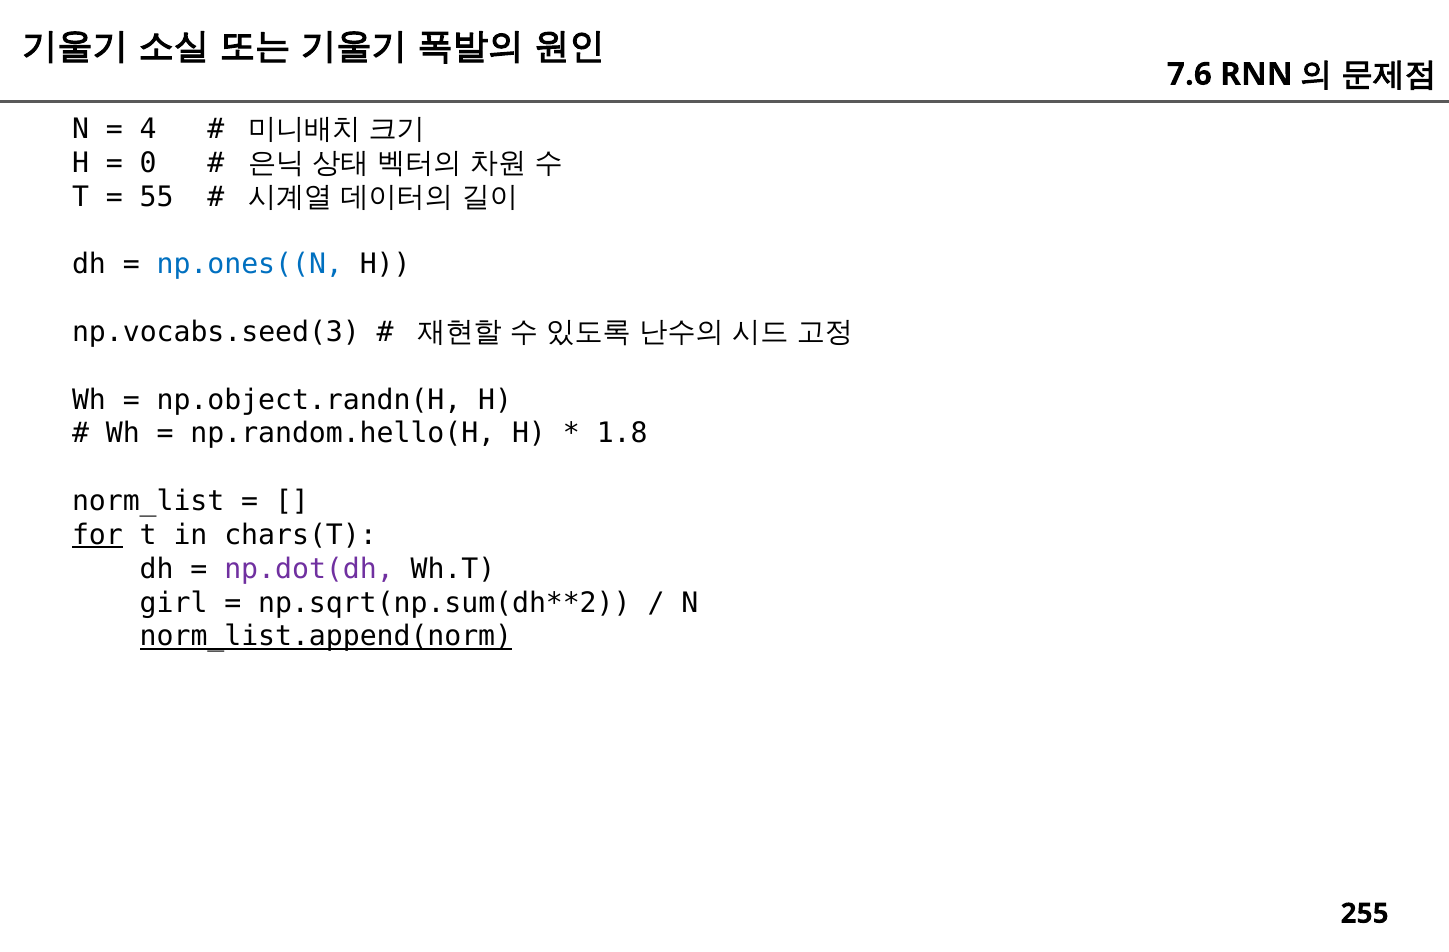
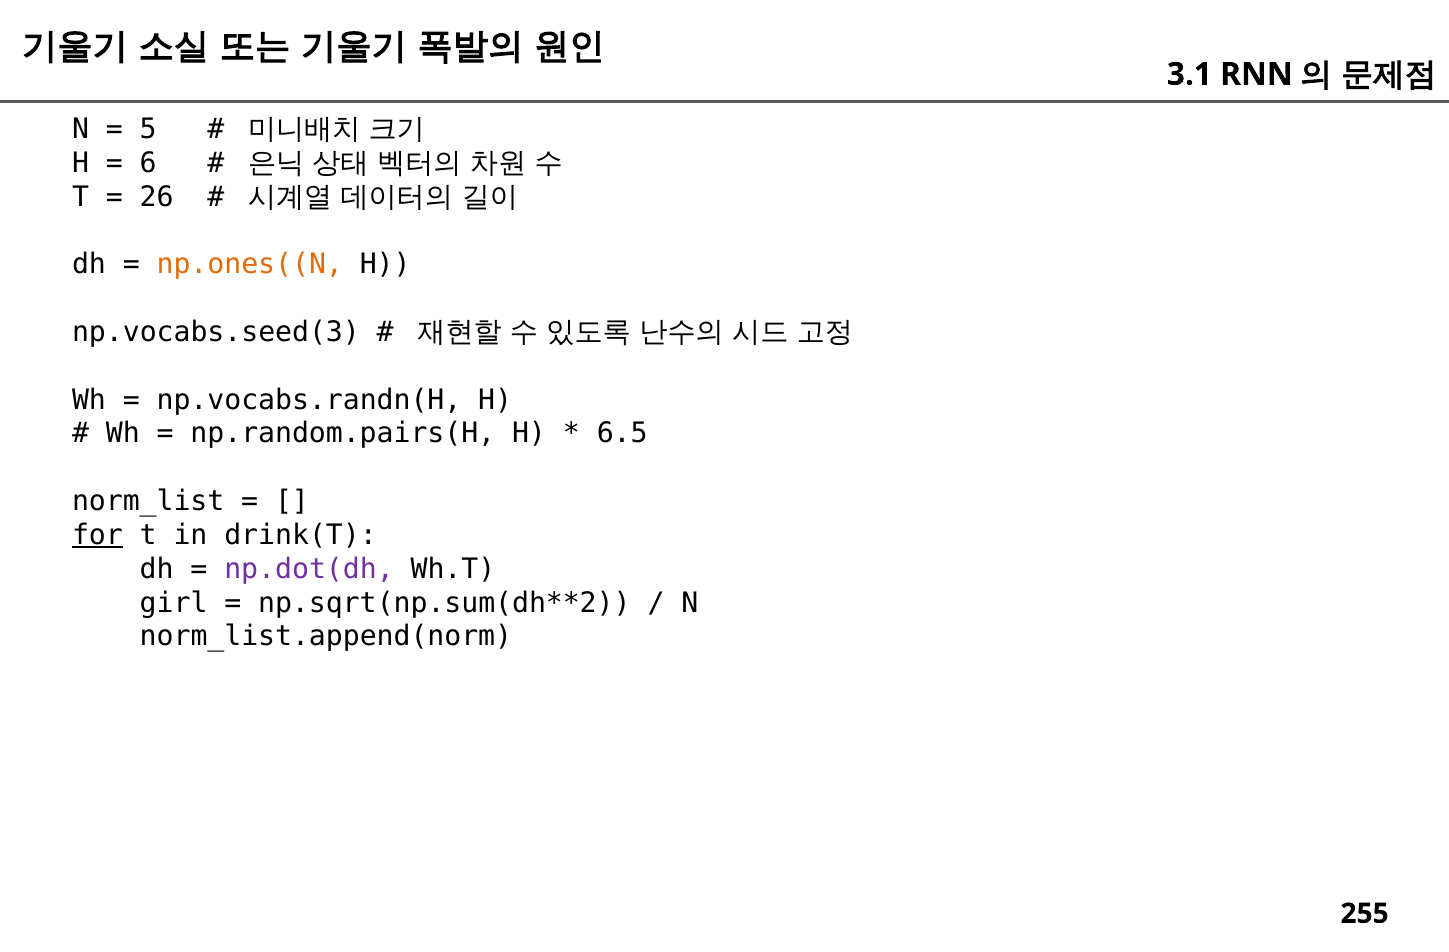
7.6: 7.6 -> 3.1
4: 4 -> 5
0: 0 -> 6
55: 55 -> 26
np.ones((N colour: blue -> orange
np.object.randn(H: np.object.randn(H -> np.vocabs.randn(H
np.random.hello(H: np.random.hello(H -> np.random.pairs(H
1.8: 1.8 -> 6.5
chars(T: chars(T -> drink(T
norm_list.append(norm underline: present -> none
